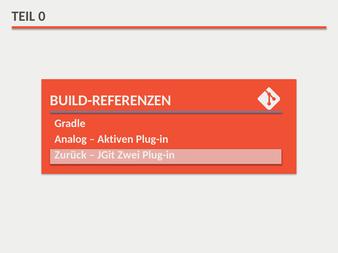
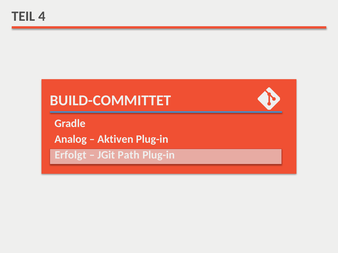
0: 0 -> 4
BUILD-REFERENZEN: BUILD-REFERENZEN -> BUILD-COMMITTET
Zurück: Zurück -> Erfolgt
Zwei: Zwei -> Path
